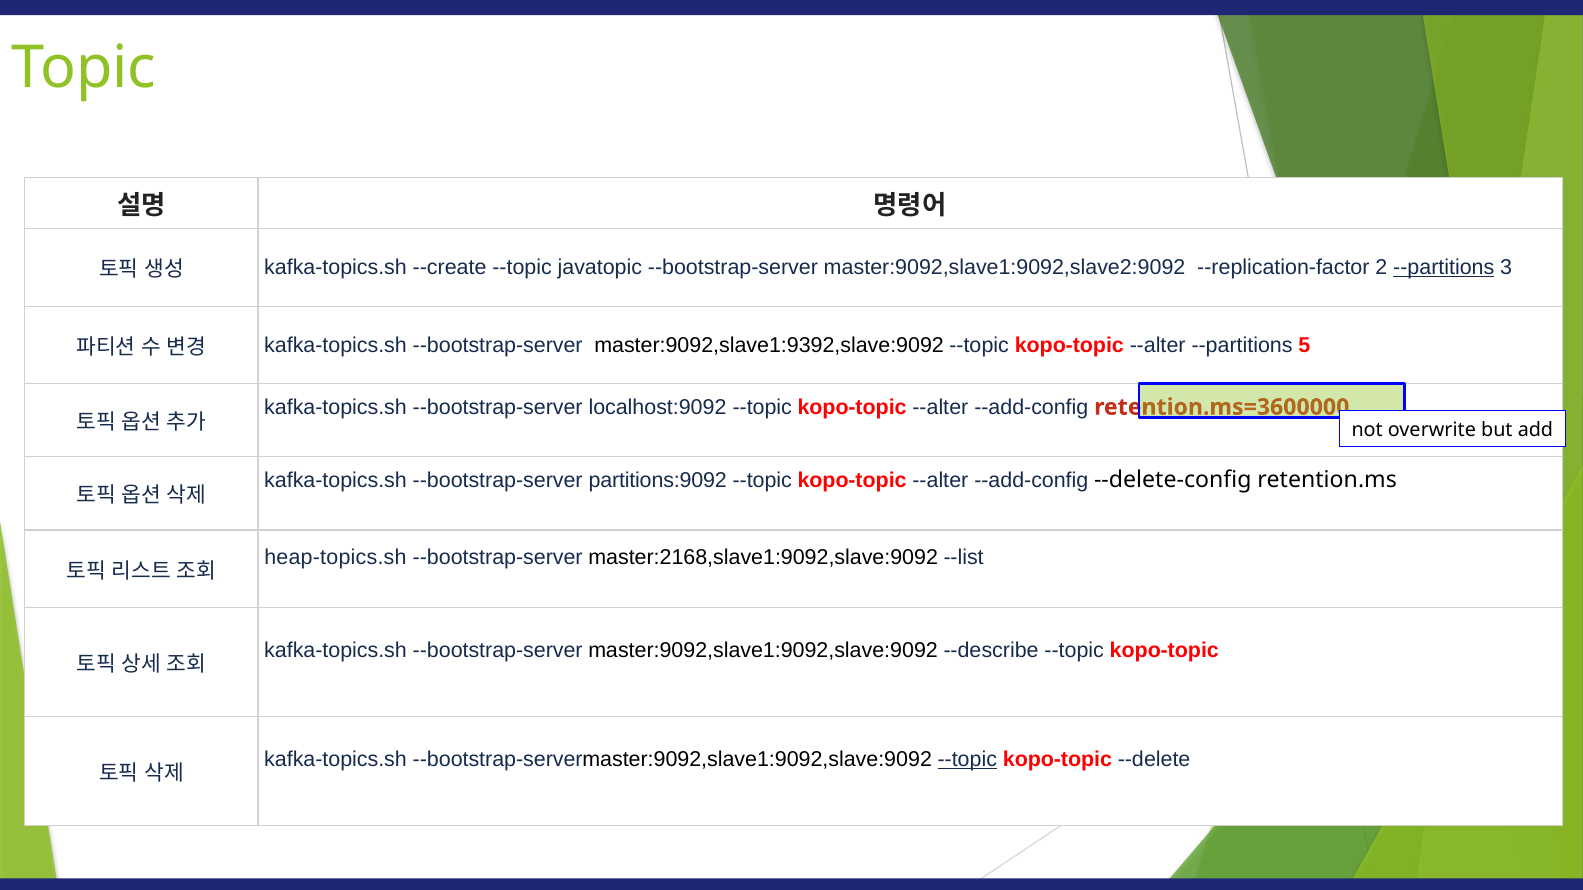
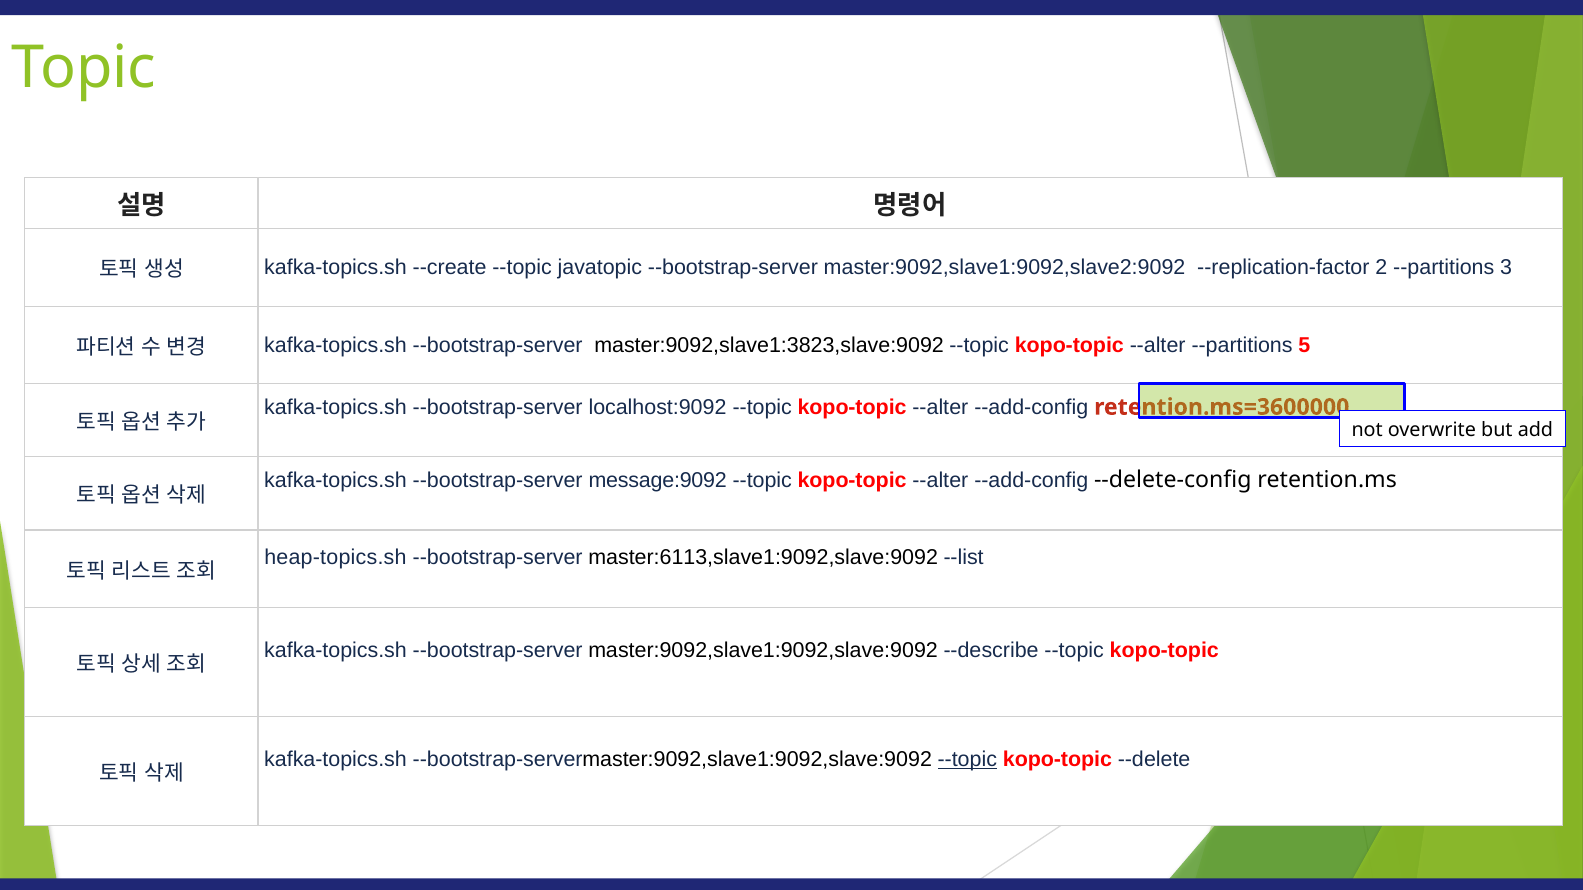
--partitions at (1444, 268) underline: present -> none
master:9092,slave1:9392,slave:9092: master:9092,slave1:9392,slave:9092 -> master:9092,slave1:3823,slave:9092
partitions:9092: partitions:9092 -> message:9092
master:2168,slave1:9092,slave:9092: master:2168,slave1:9092,slave:9092 -> master:6113,slave1:9092,slave:9092
